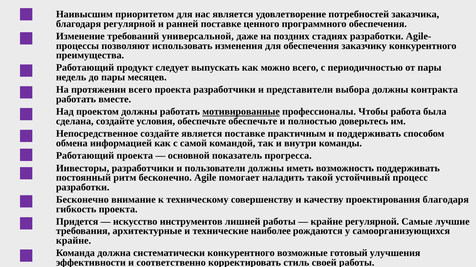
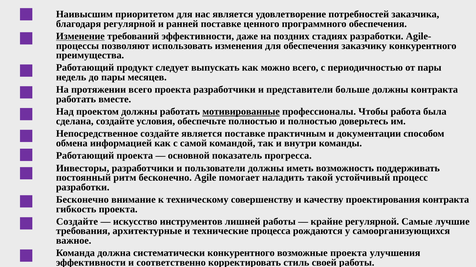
Изменение underline: none -> present
требований универсальной: универсальной -> эффективности
выбора: выбора -> больше
обеспечьте обеспечьте: обеспечьте -> полностью
и поддерживать: поддерживать -> документации
проектирования благодаря: благодаря -> контракта
Придется at (77, 222): Придется -> Создайте
наиболее: наиболее -> процесса
крайне at (74, 241): крайне -> важное
возможные готовый: готовый -> проекта
